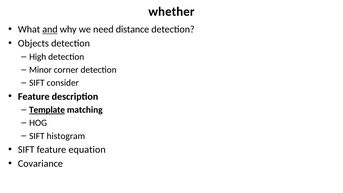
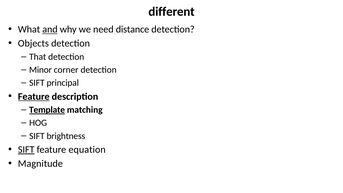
whether: whether -> different
High: High -> That
consider: consider -> principal
Feature at (34, 96) underline: none -> present
histogram: histogram -> brightness
SIFT at (26, 150) underline: none -> present
Covariance: Covariance -> Magnitude
